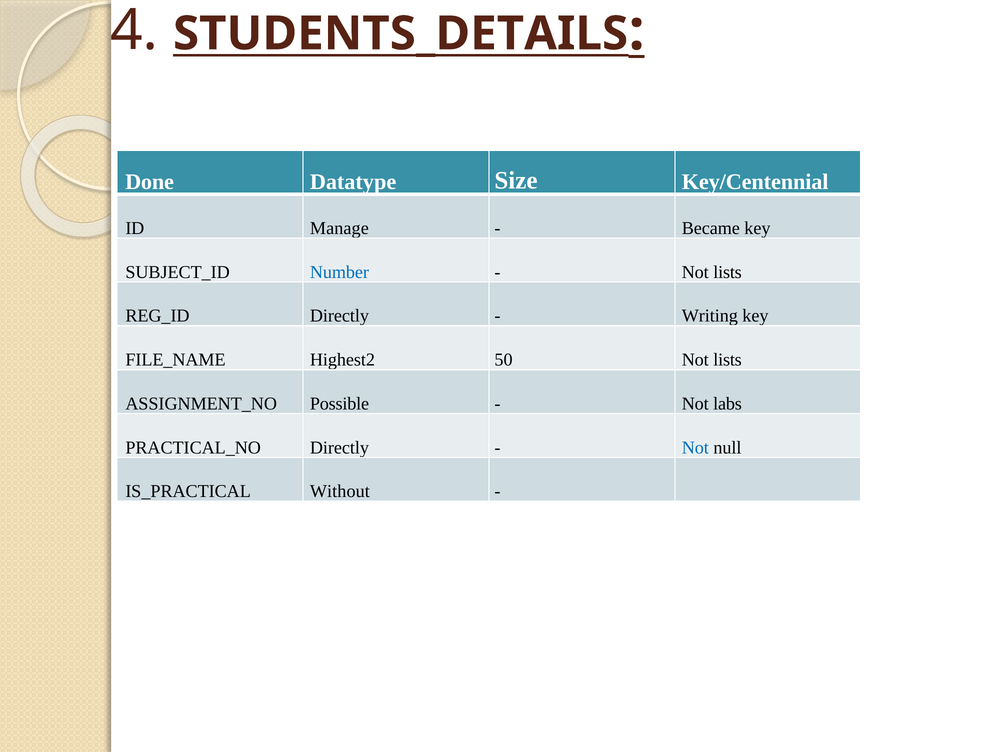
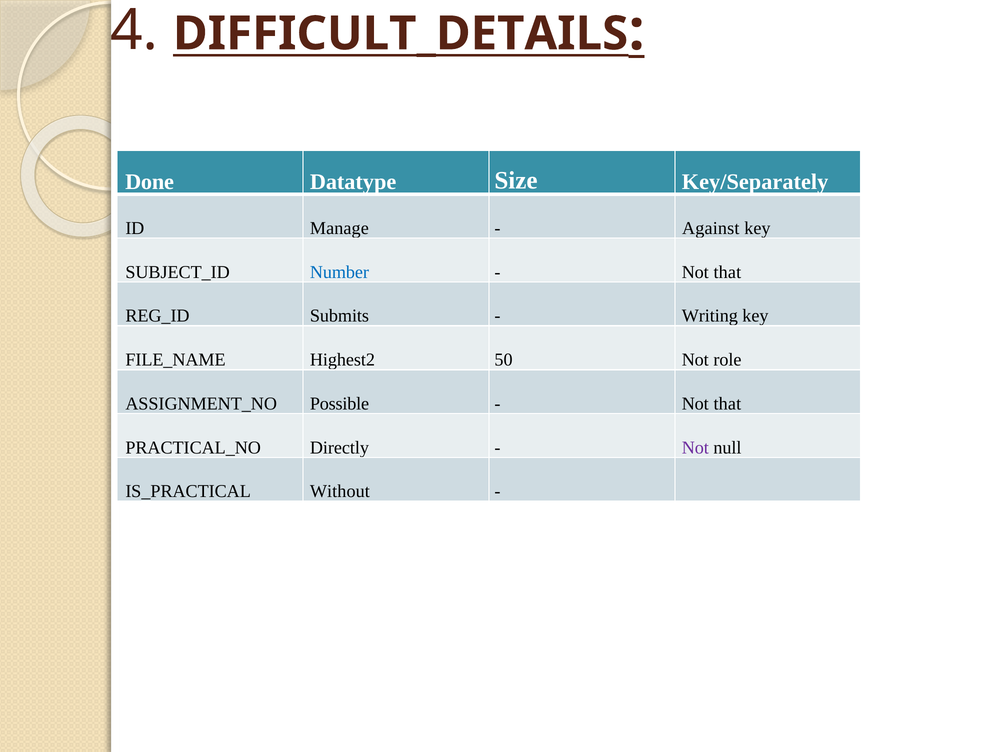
STUDENTS_DETAILS: STUDENTS_DETAILS -> DIFFICULT_DETAILS
Key/Centennial: Key/Centennial -> Key/Separately
Became: Became -> Against
lists at (728, 272): lists -> that
Directly at (339, 316): Directly -> Submits
50 Not lists: lists -> role
labs at (728, 404): labs -> that
Not at (695, 448) colour: blue -> purple
